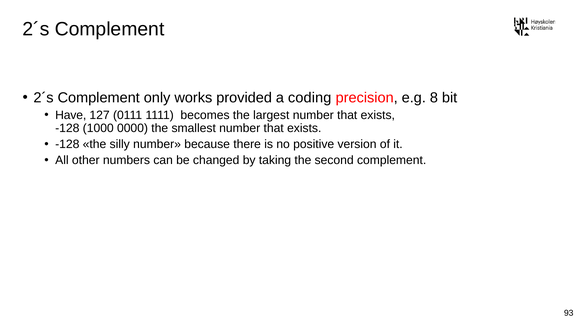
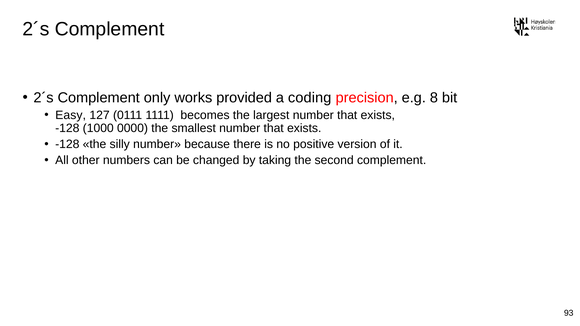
Have: Have -> Easy
